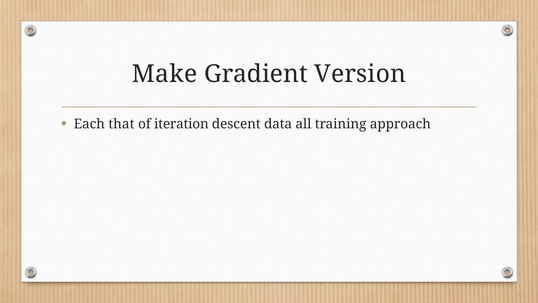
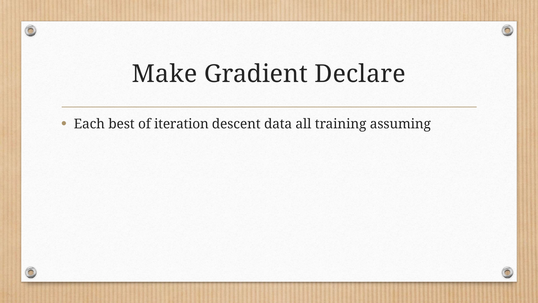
Version: Version -> Declare
that: that -> best
approach: approach -> assuming
